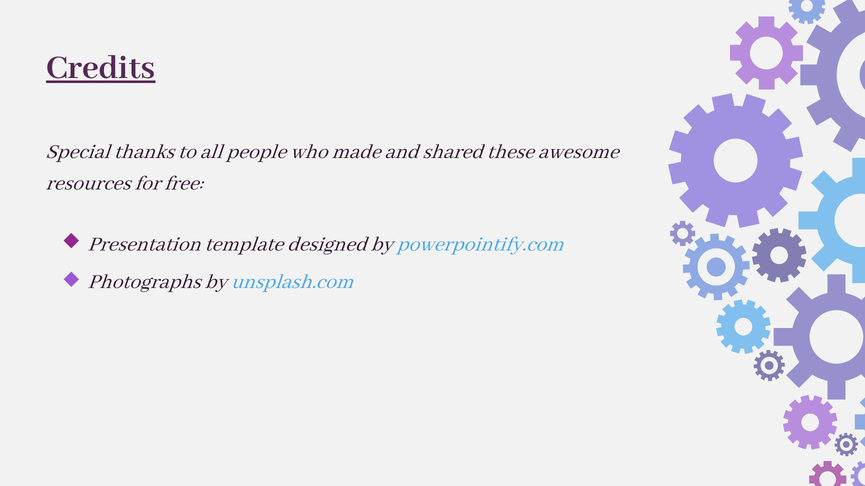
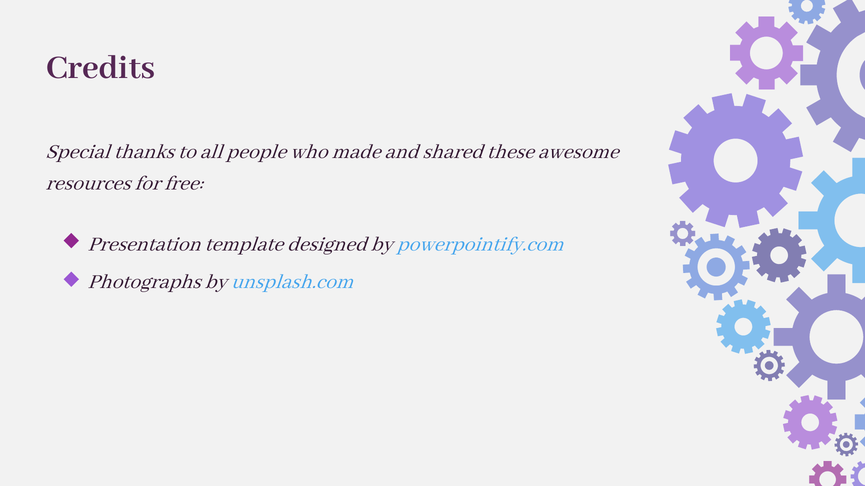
Credits underline: present -> none
